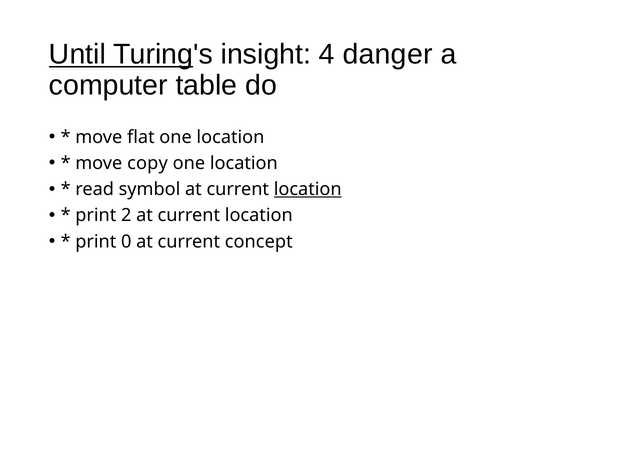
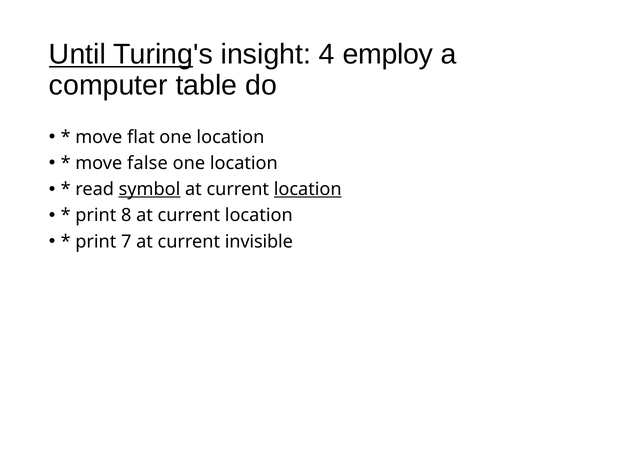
danger: danger -> employ
copy: copy -> false
symbol underline: none -> present
2: 2 -> 8
0: 0 -> 7
concept: concept -> invisible
